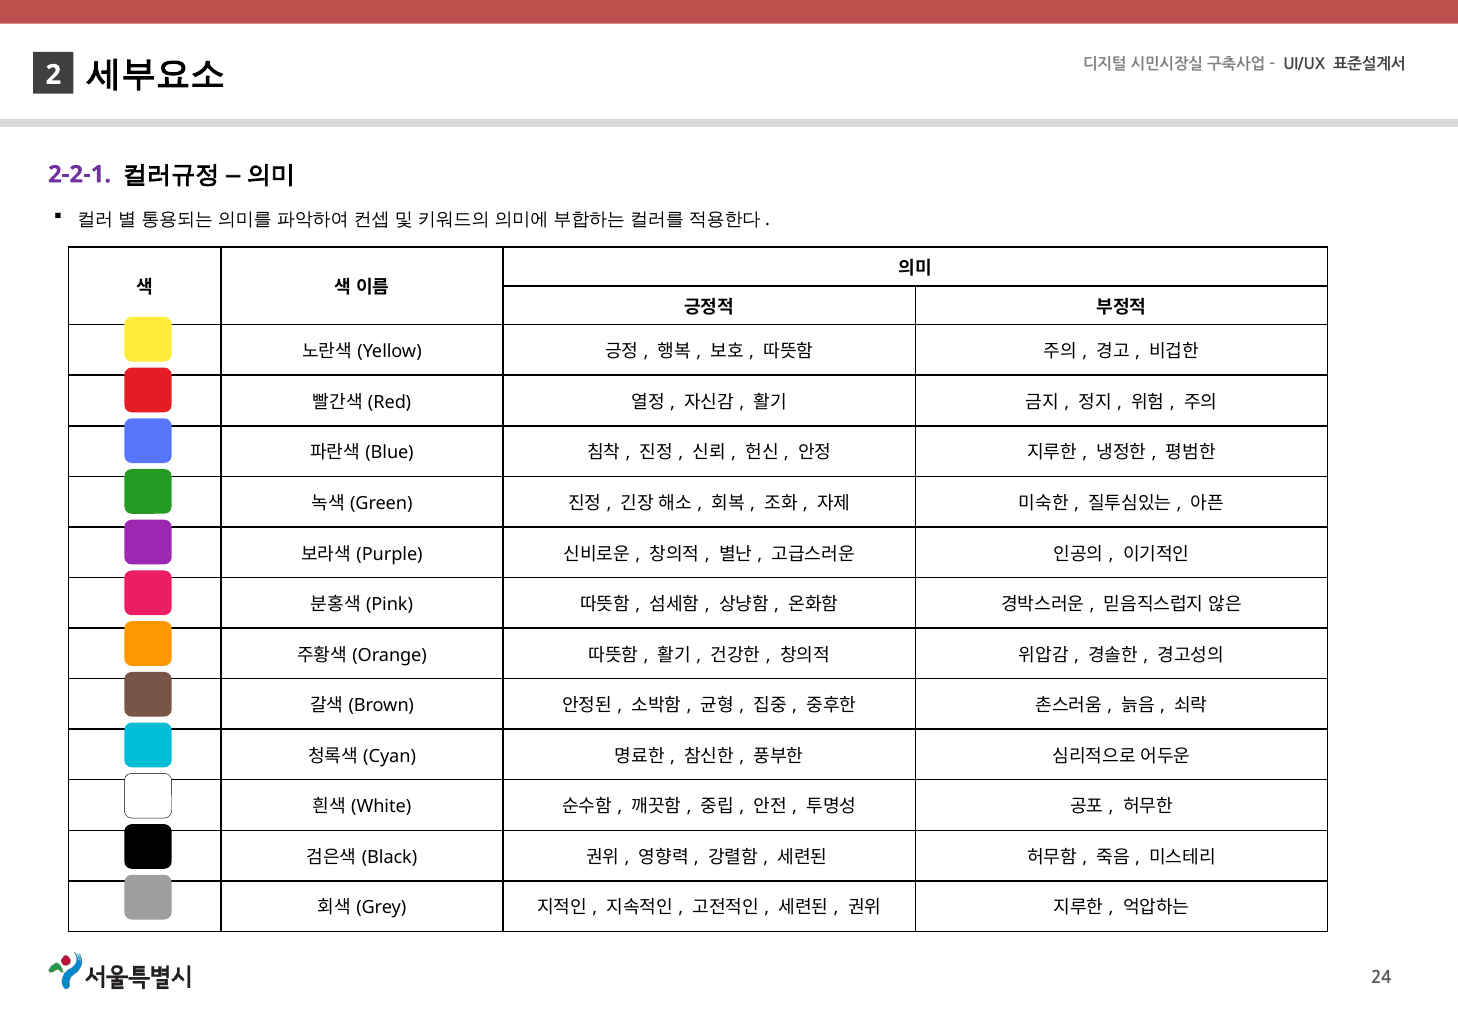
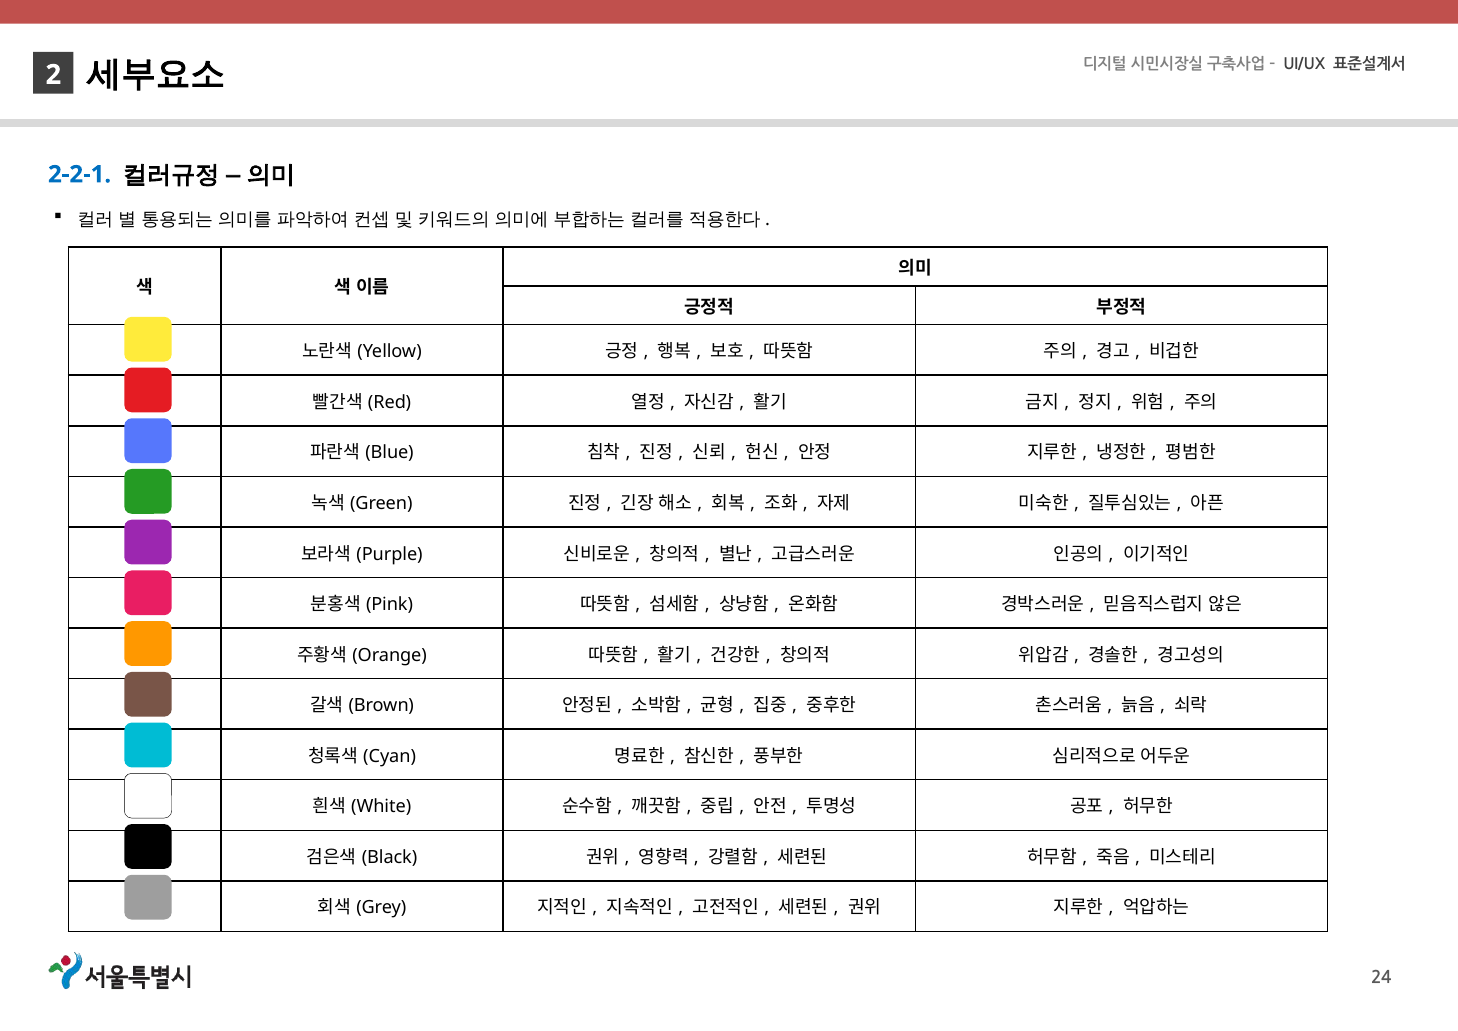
2-2-1 colour: purple -> blue
